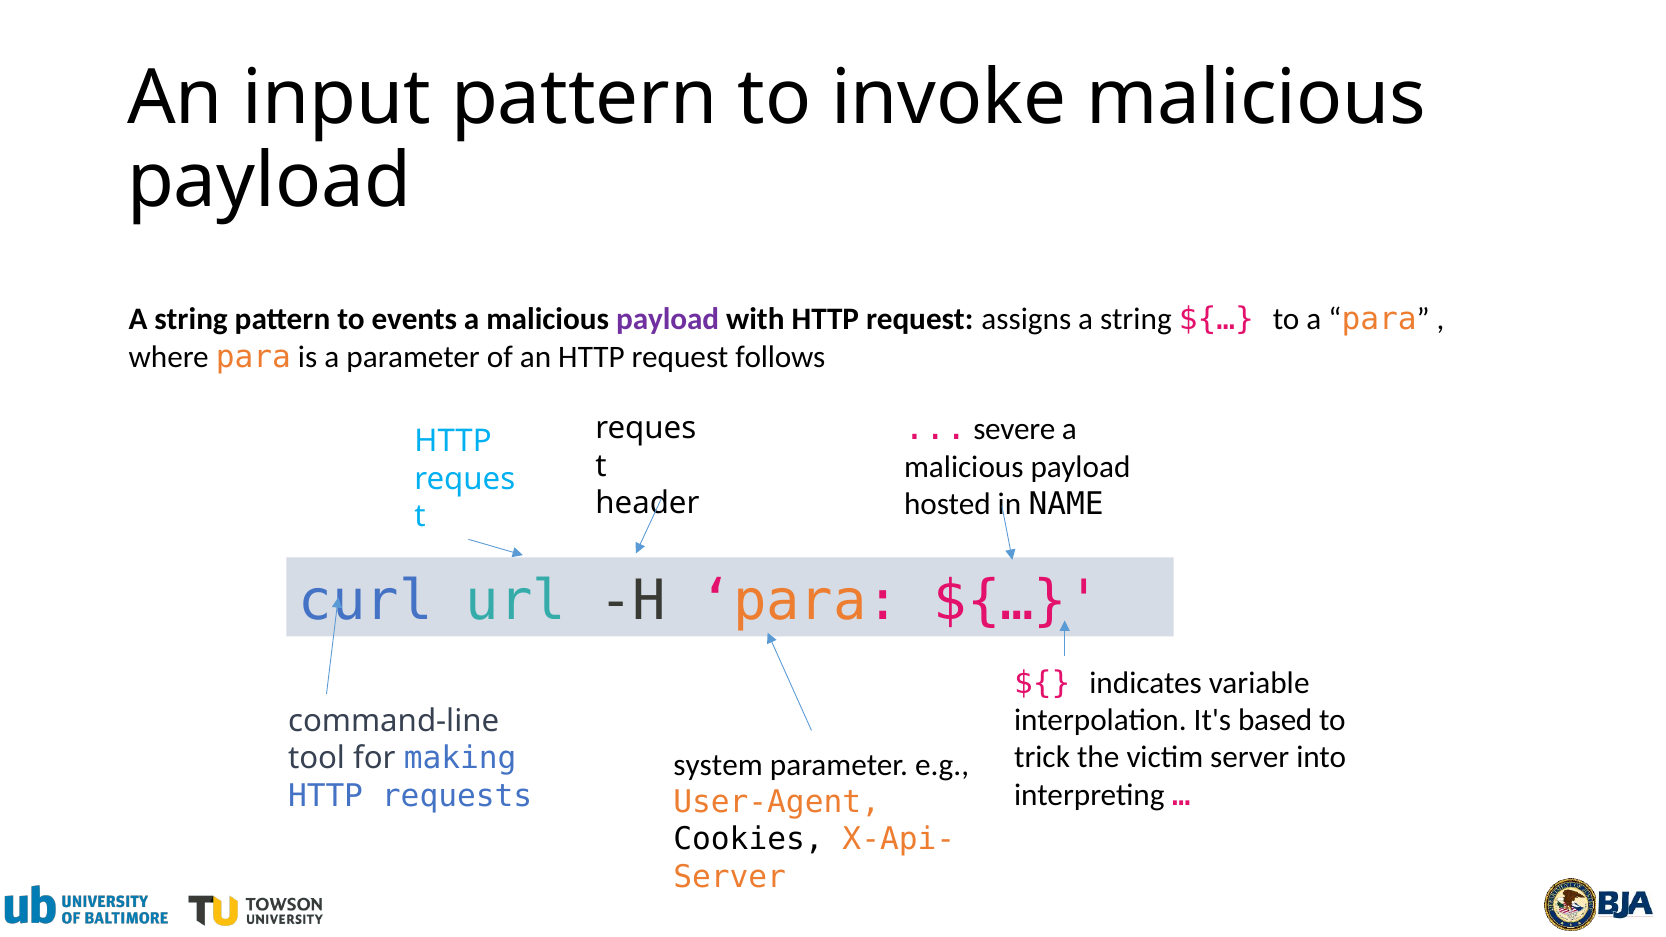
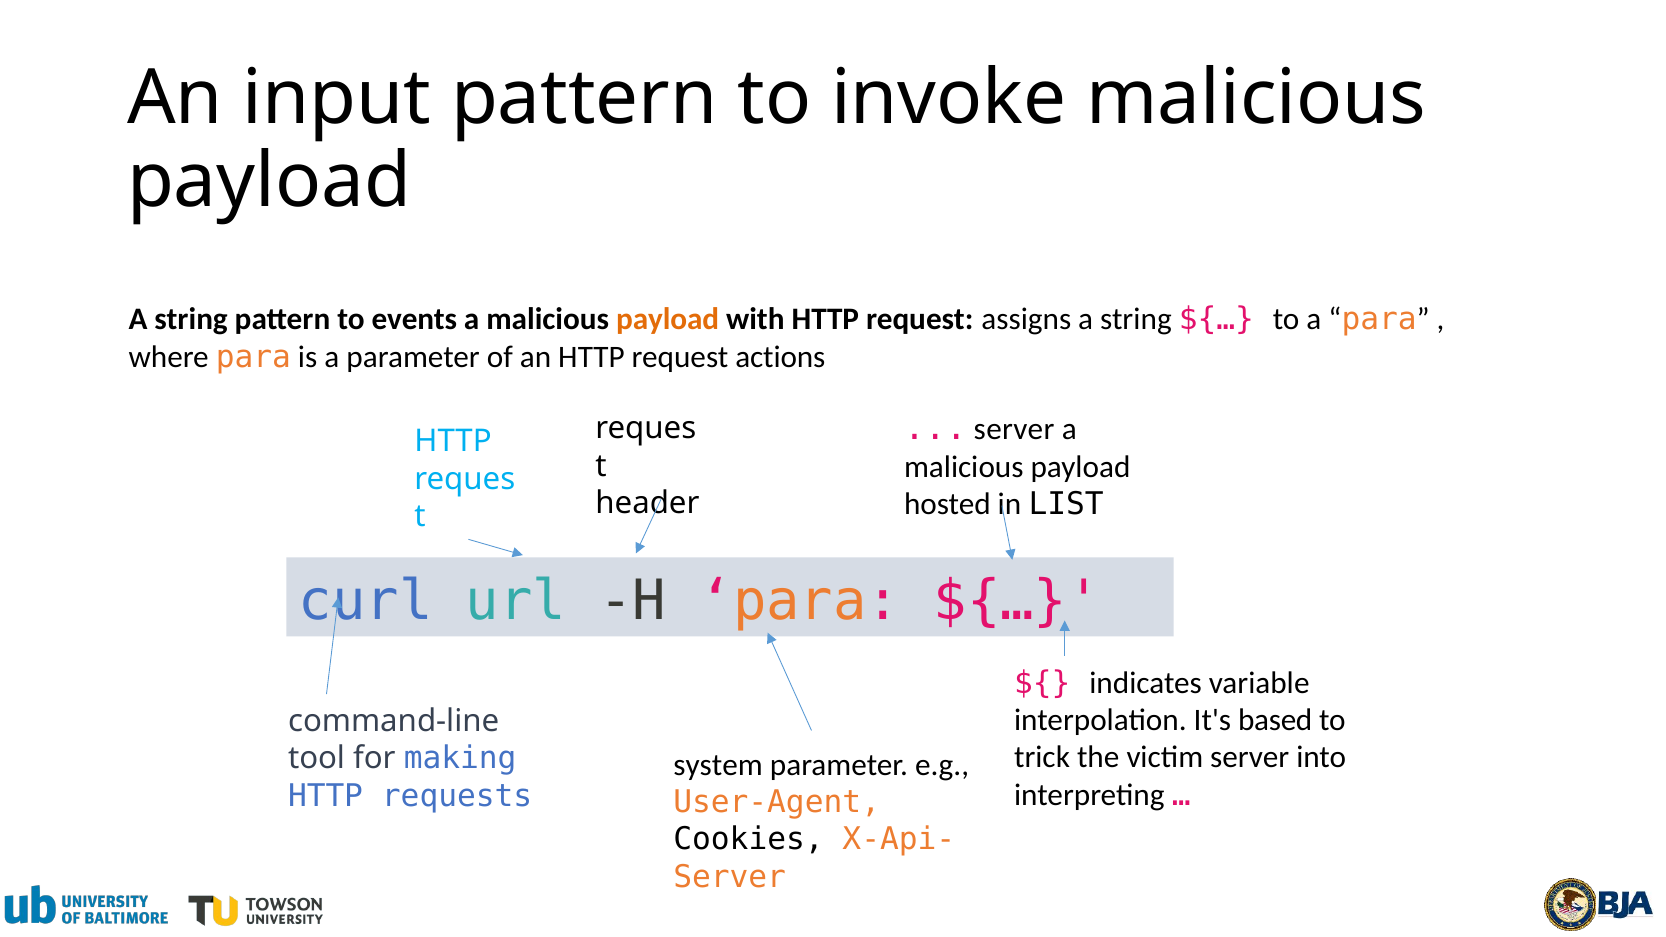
payload at (668, 320) colour: purple -> orange
follows: follows -> actions
severe at (1014, 429): severe -> server
NAME: NAME -> LIST
